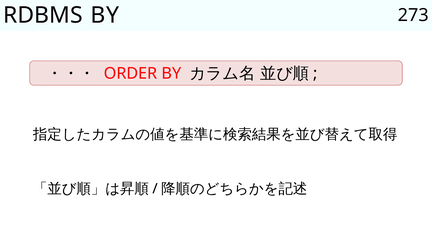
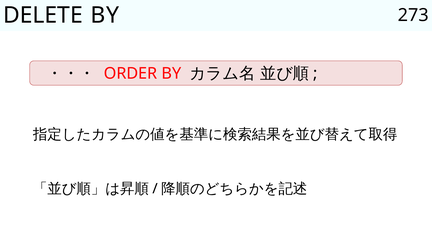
RDBMS: RDBMS -> DELETE
